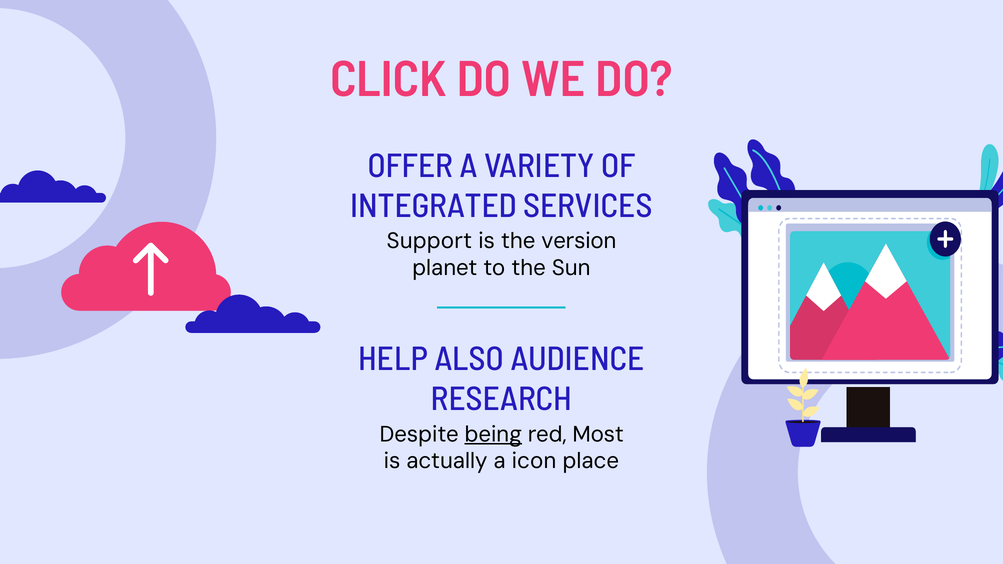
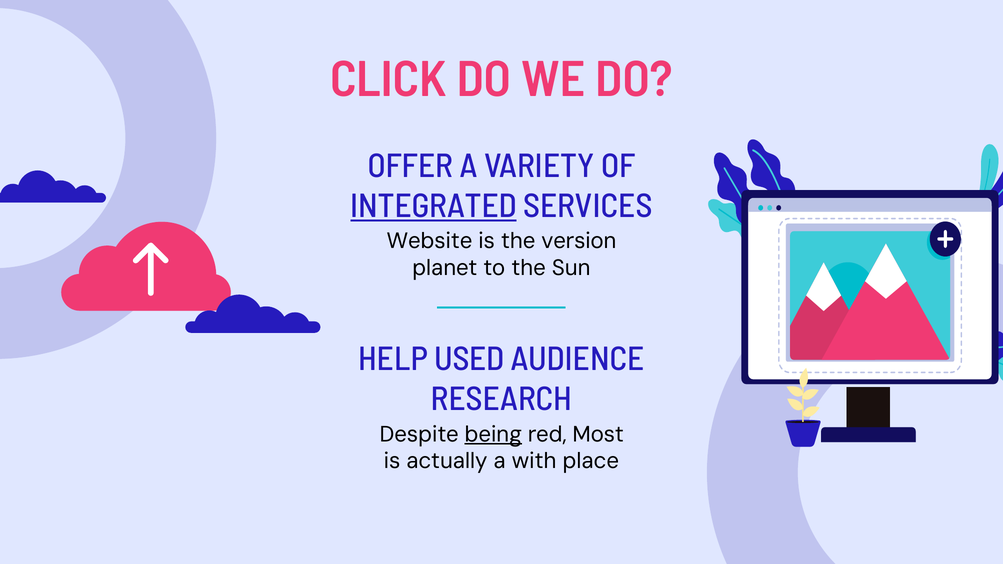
INTEGRATED underline: none -> present
Support: Support -> Website
ALSO: ALSO -> USED
icon: icon -> with
